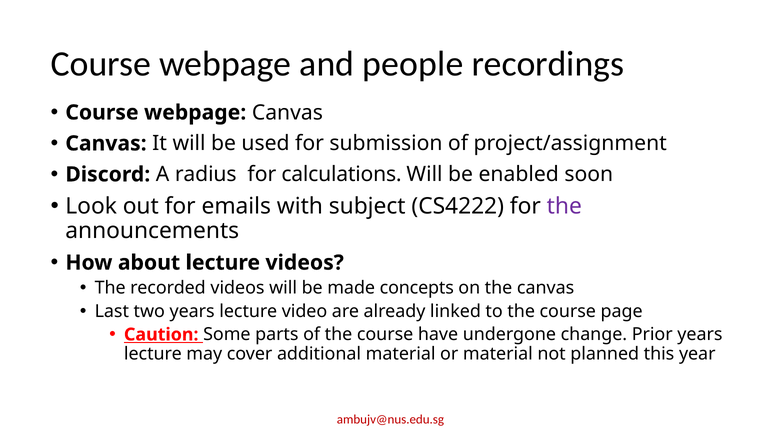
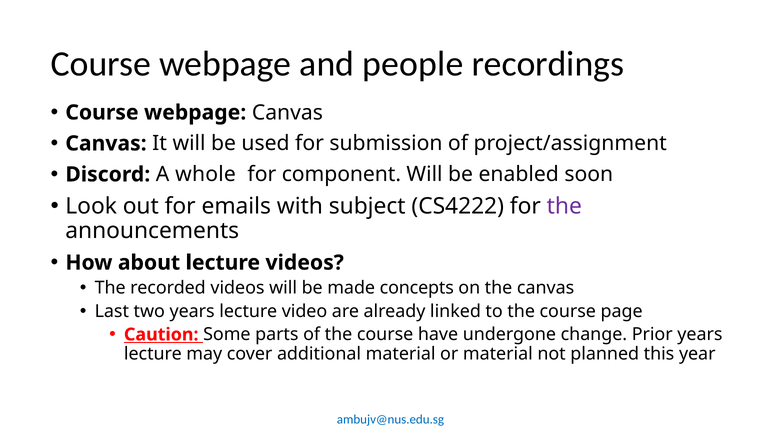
radius: radius -> whole
calculations: calculations -> component
ambujv@nus.edu.sg colour: red -> blue
